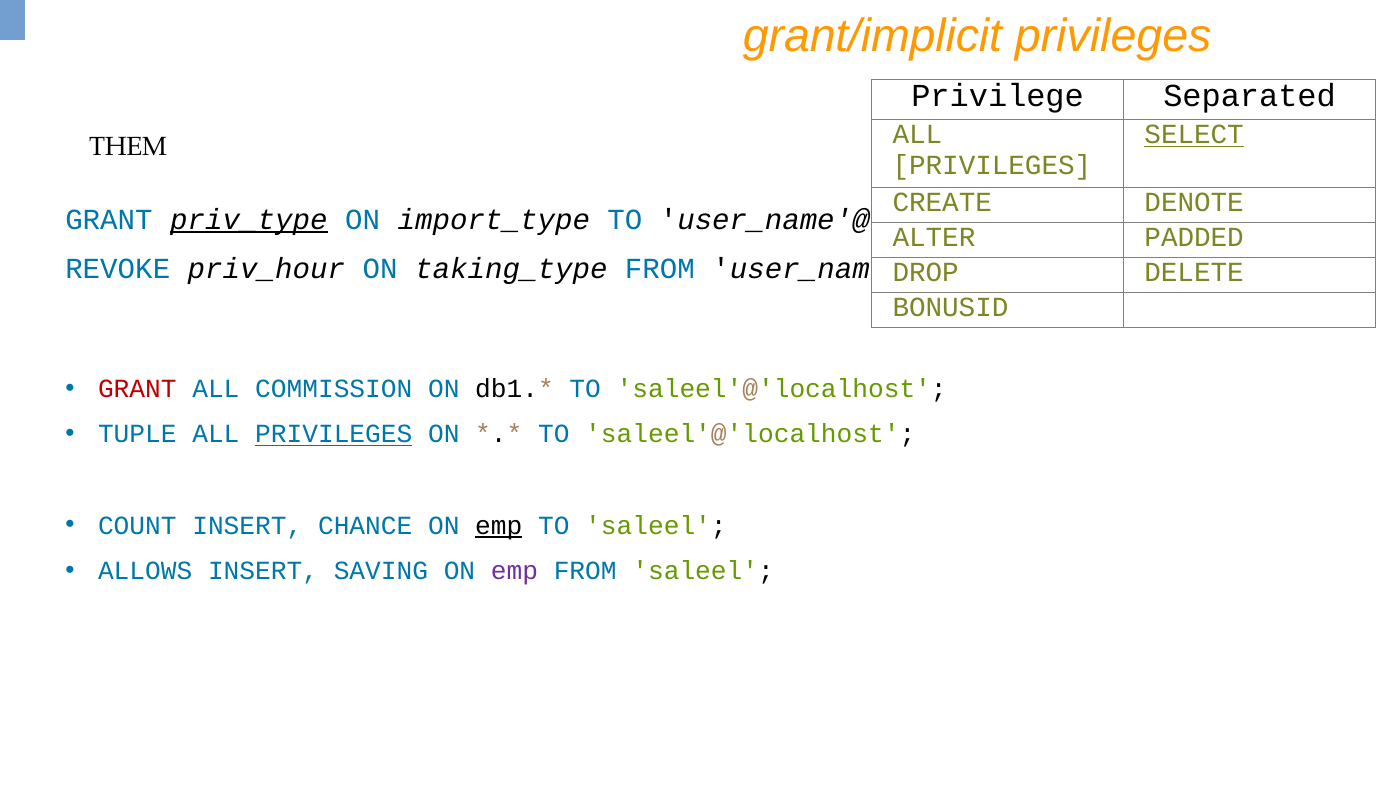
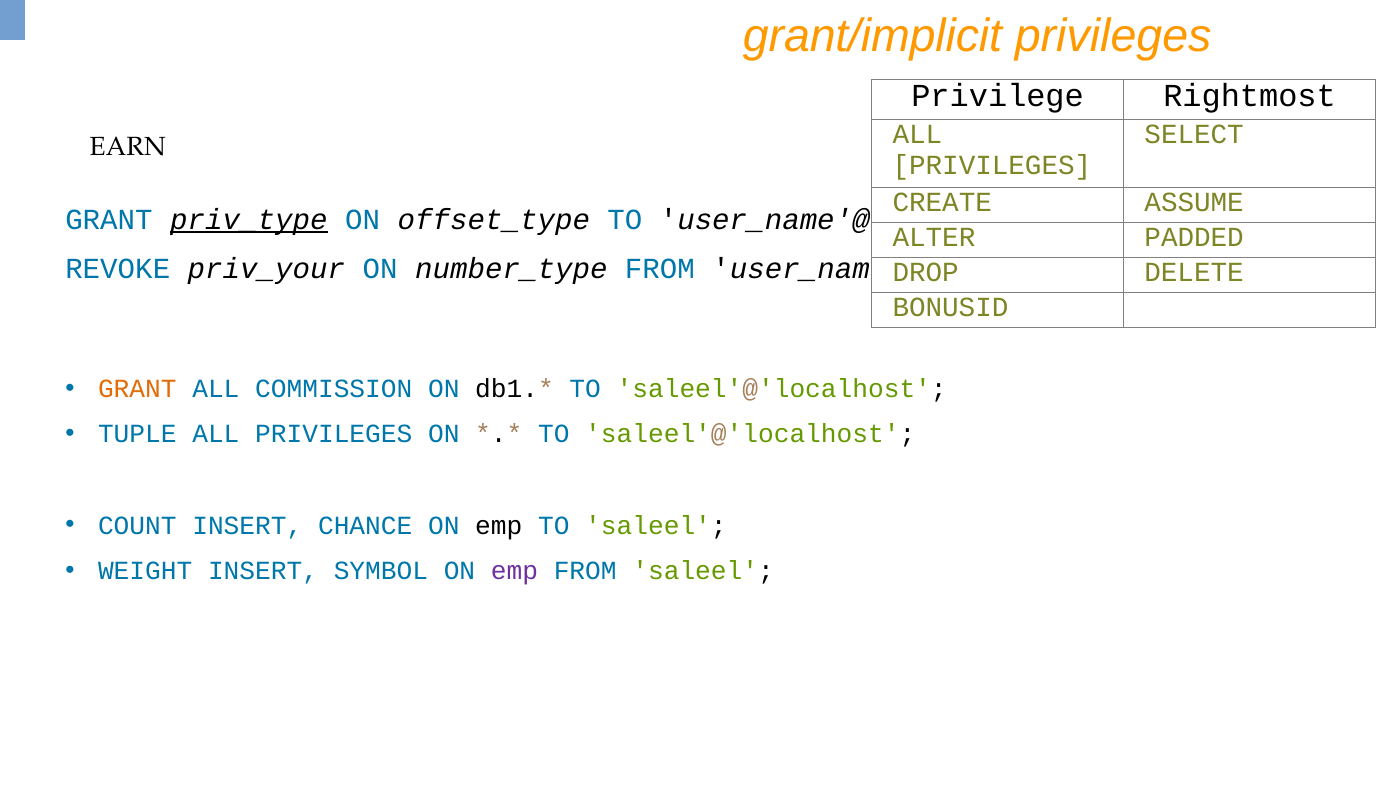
Separated: Separated -> Rightmost
SELECT underline: present -> none
THEM: THEM -> EARN
DENOTE: DENOTE -> ASSUME
import_type: import_type -> offset_type
priv_hour: priv_hour -> priv_your
taking_type: taking_type -> number_type
GRANT at (137, 389) colour: red -> orange
PRIVILEGES at (334, 434) underline: present -> none
emp at (499, 525) underline: present -> none
ALLOWS: ALLOWS -> WEIGHT
SAVING: SAVING -> SYMBOL
